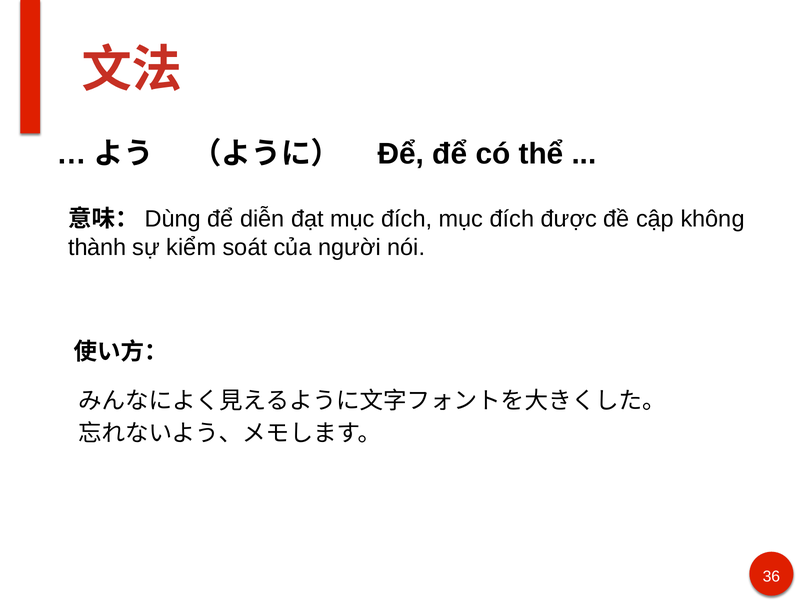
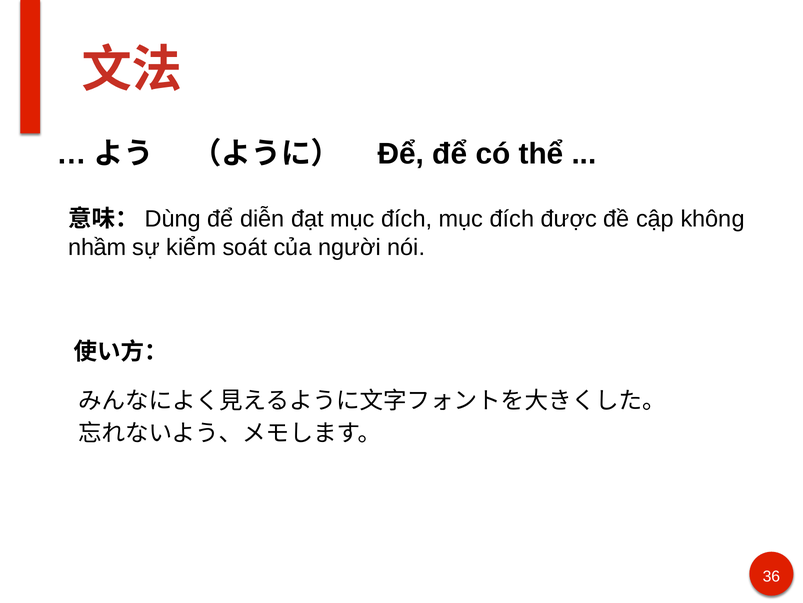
thành: thành -> nhầm
